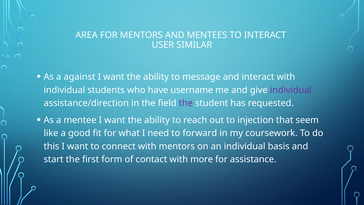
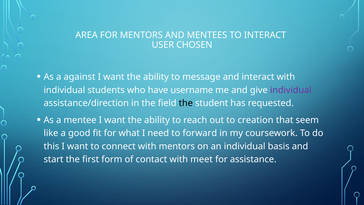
SIMILAR: SIMILAR -> CHOSEN
the at (186, 103) colour: purple -> black
injection: injection -> creation
more: more -> meet
